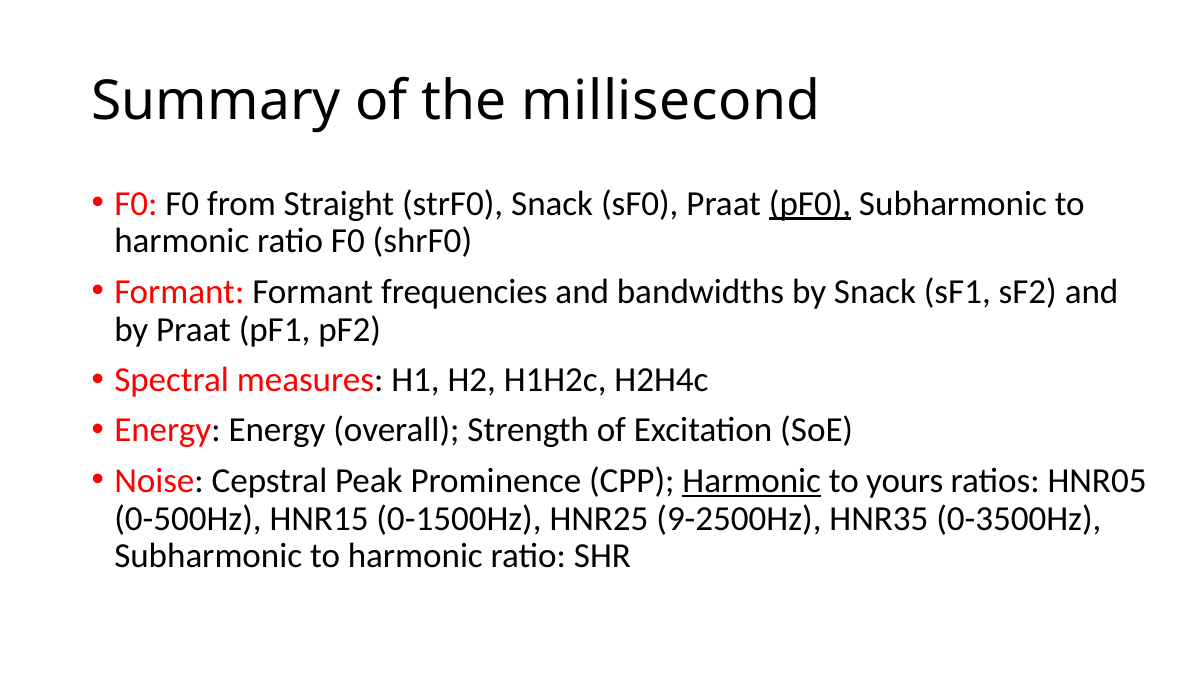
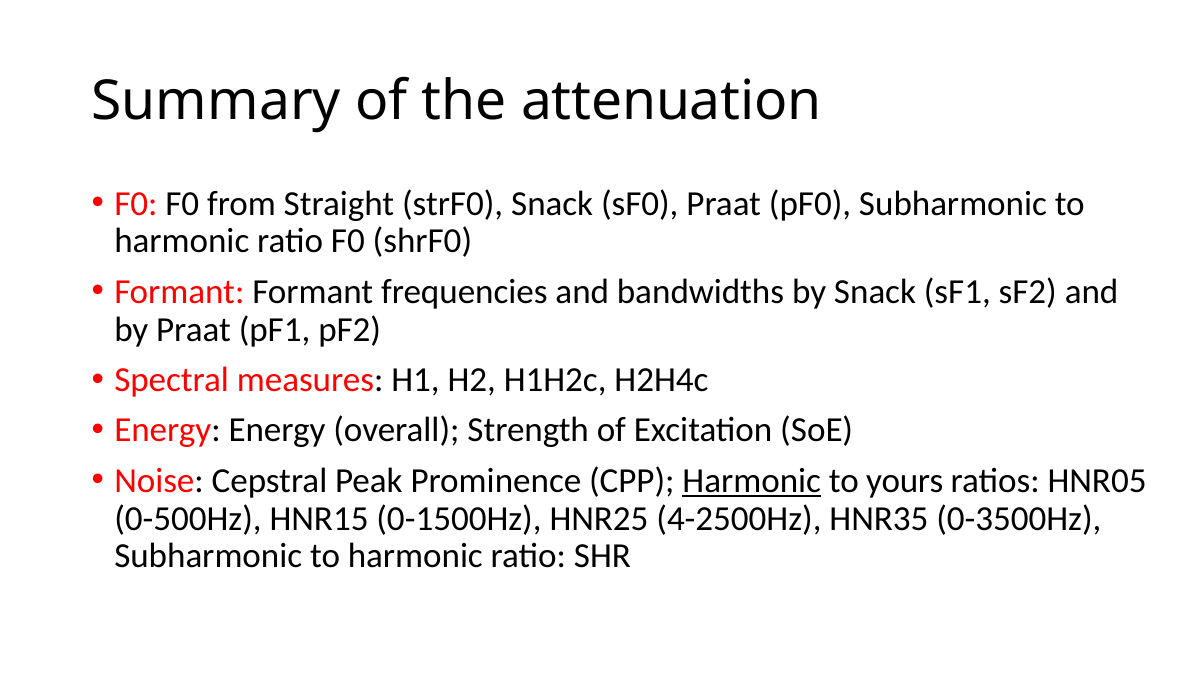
millisecond: millisecond -> attenuation
pF0 underline: present -> none
9-2500Hz: 9-2500Hz -> 4-2500Hz
